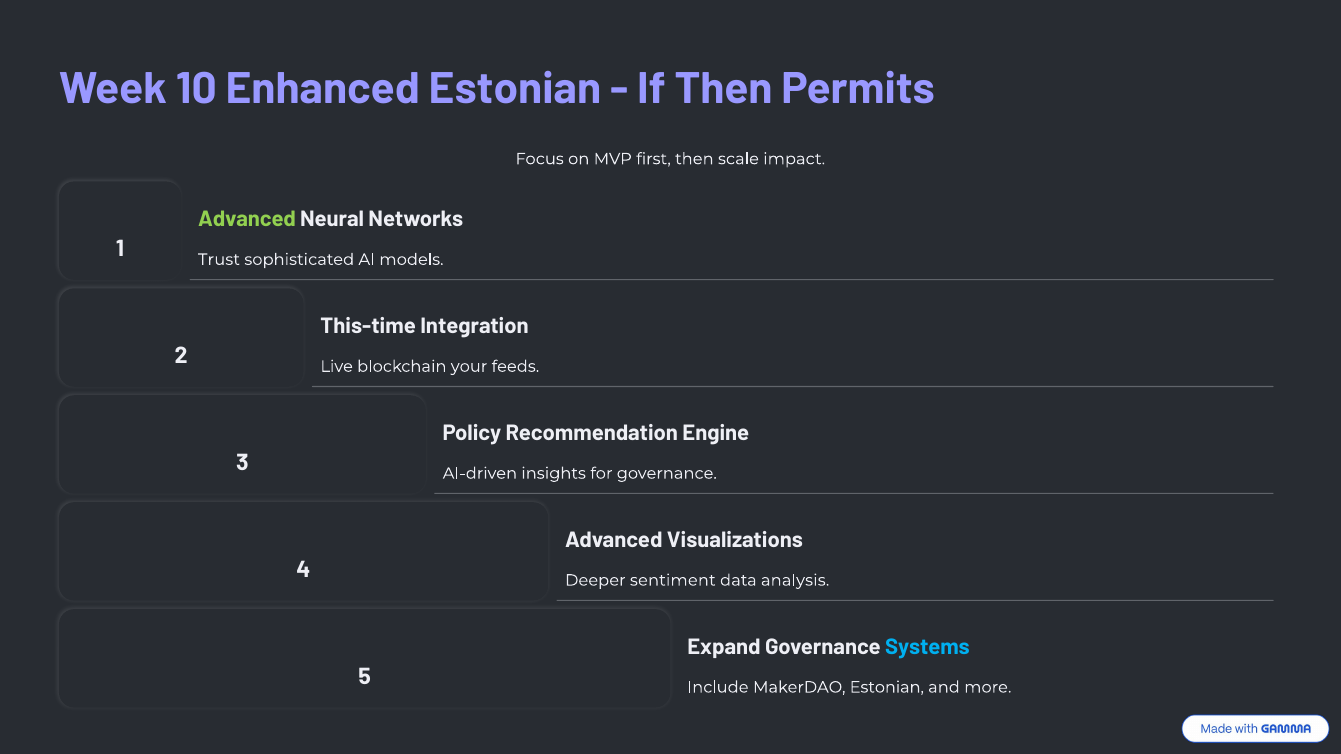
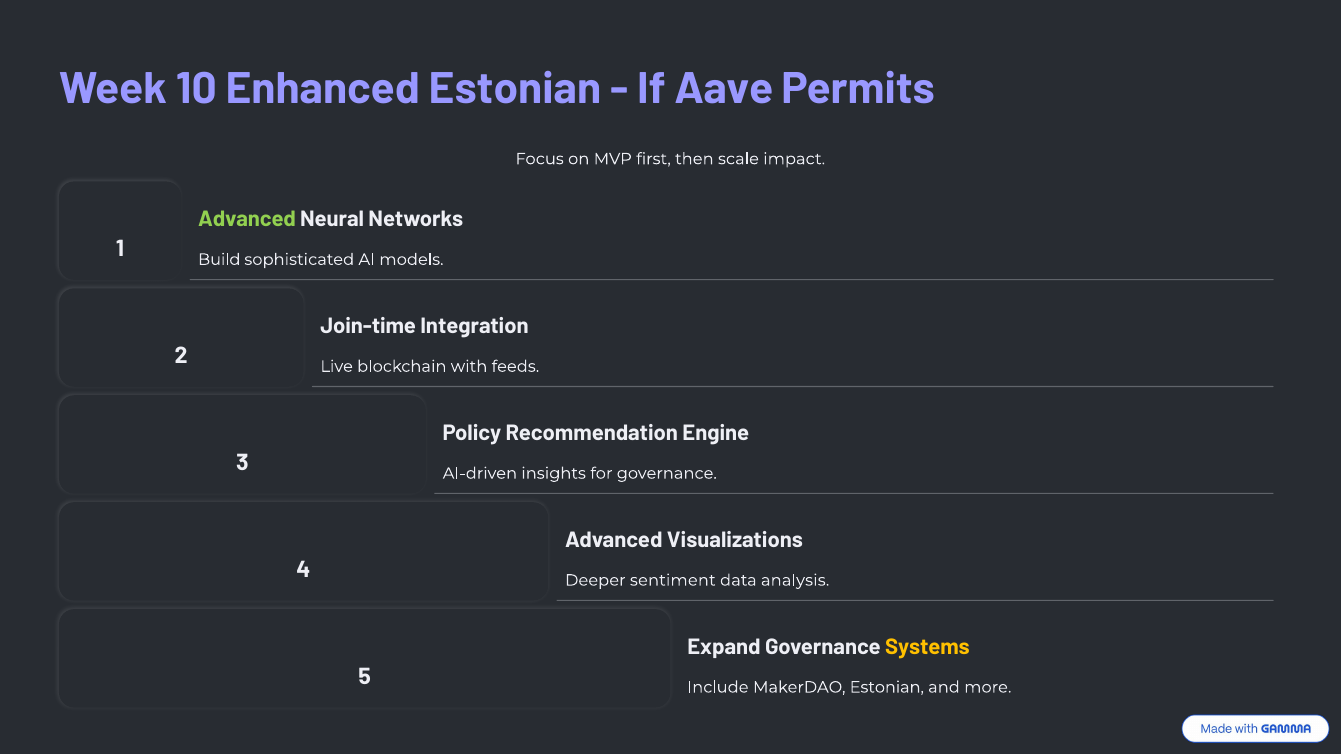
If Then: Then -> Aave
Trust: Trust -> Build
This-time: This-time -> Join-time
your: your -> with
Systems colour: light blue -> yellow
